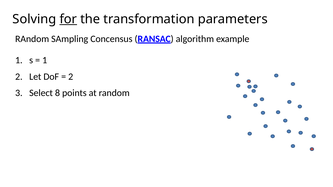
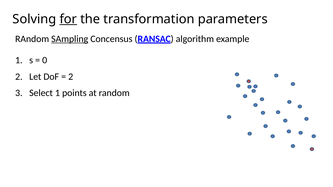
SAmpling underline: none -> present
1 at (45, 60): 1 -> 0
Select 8: 8 -> 1
